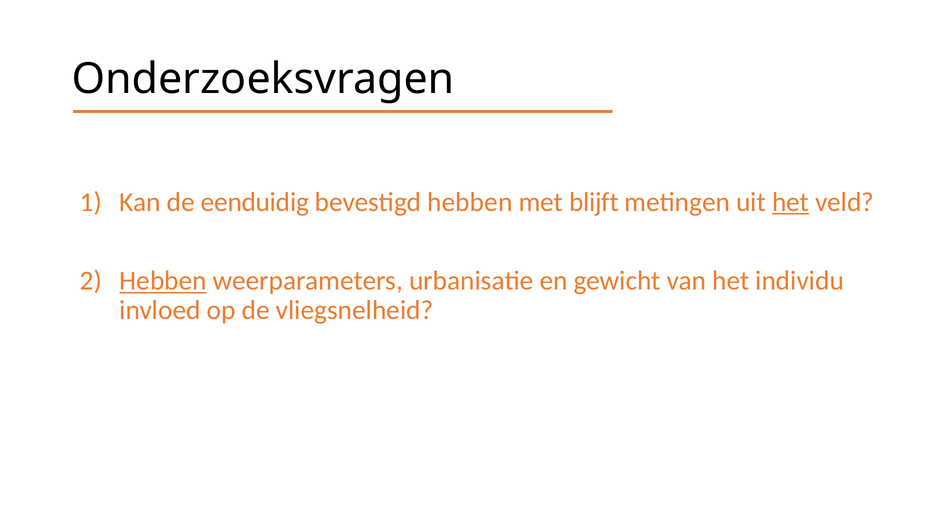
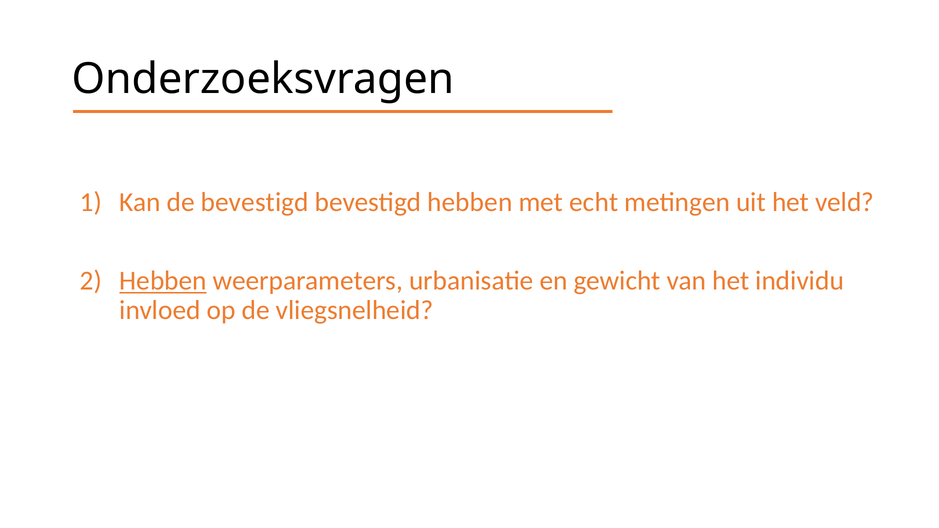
de eenduidig: eenduidig -> bevestigd
blijft: blijft -> echt
het at (791, 202) underline: present -> none
